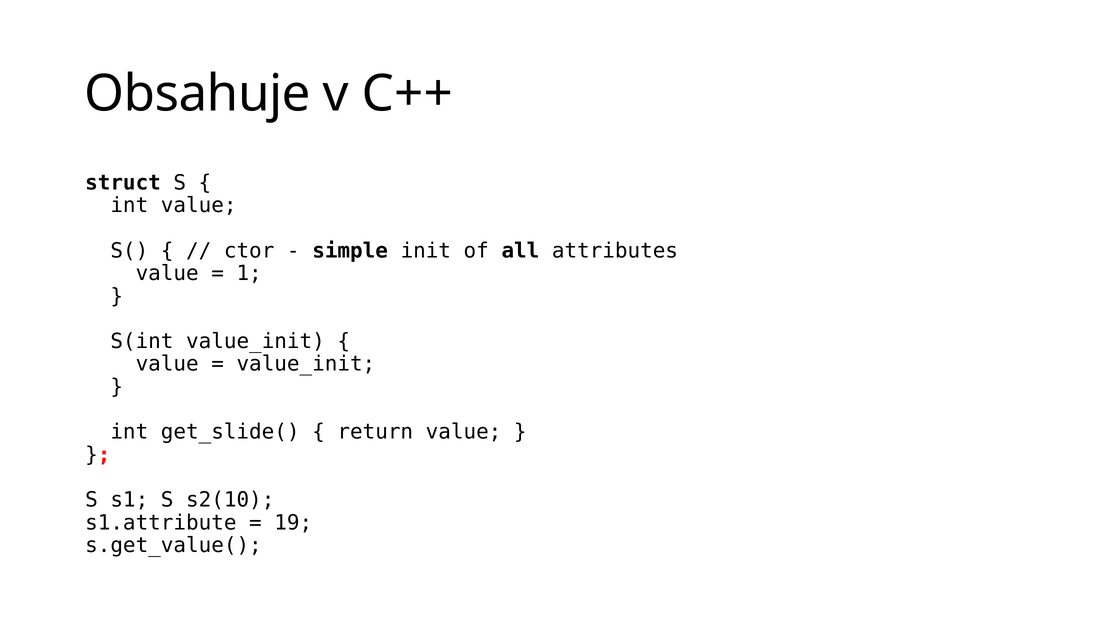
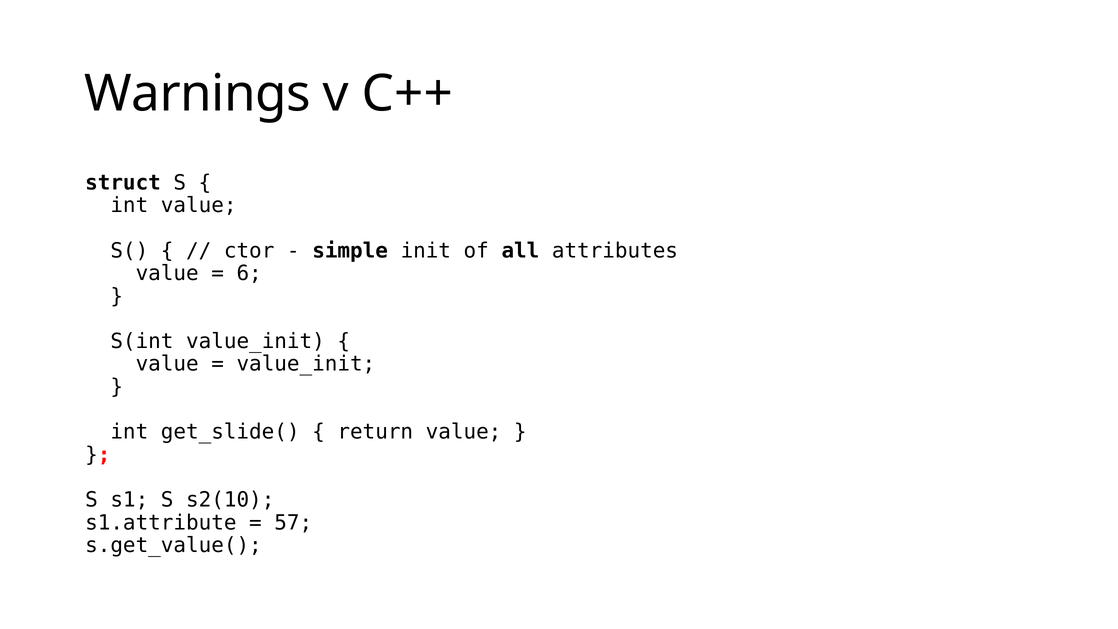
Obsahuje: Obsahuje -> Warnings
1: 1 -> 6
19: 19 -> 57
